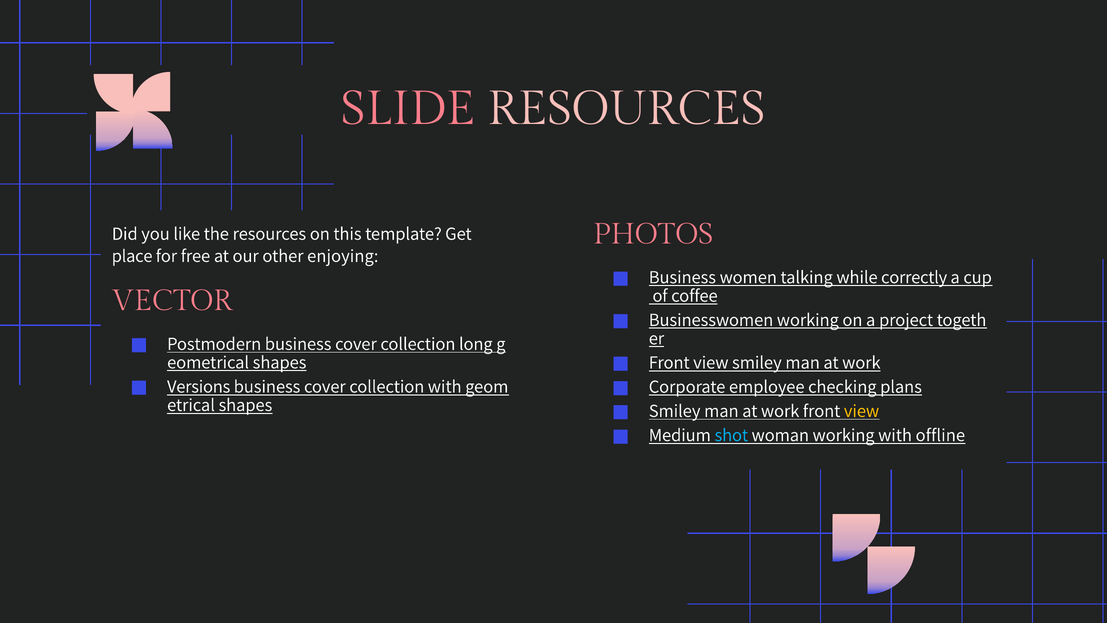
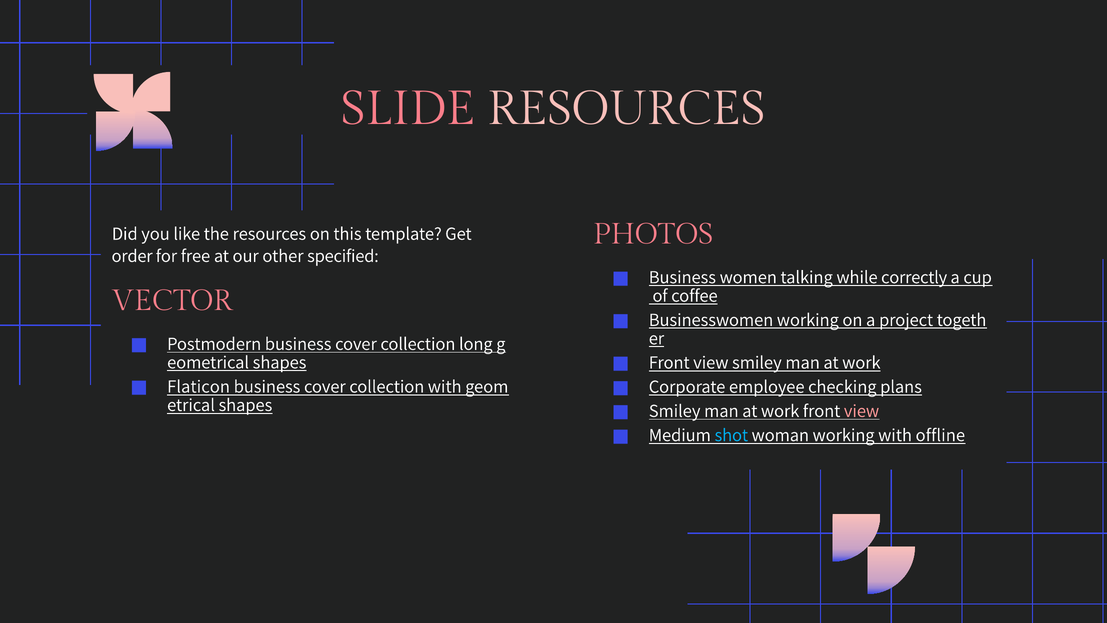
place: place -> order
enjoying: enjoying -> specified
Versions: Versions -> Flaticon
view at (862, 411) colour: yellow -> pink
